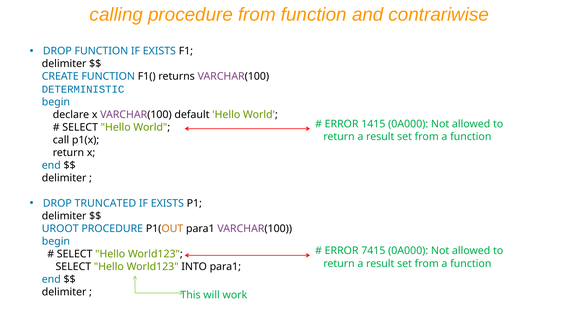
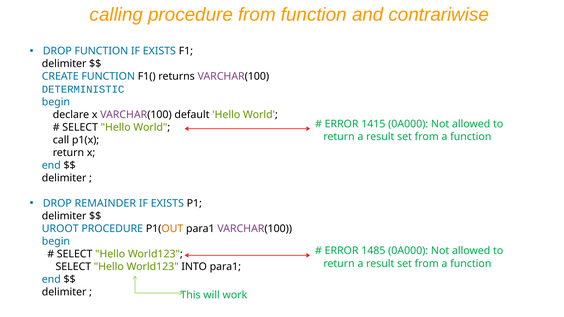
TRUNCATED: TRUNCATED -> REMAINDER
7415: 7415 -> 1485
